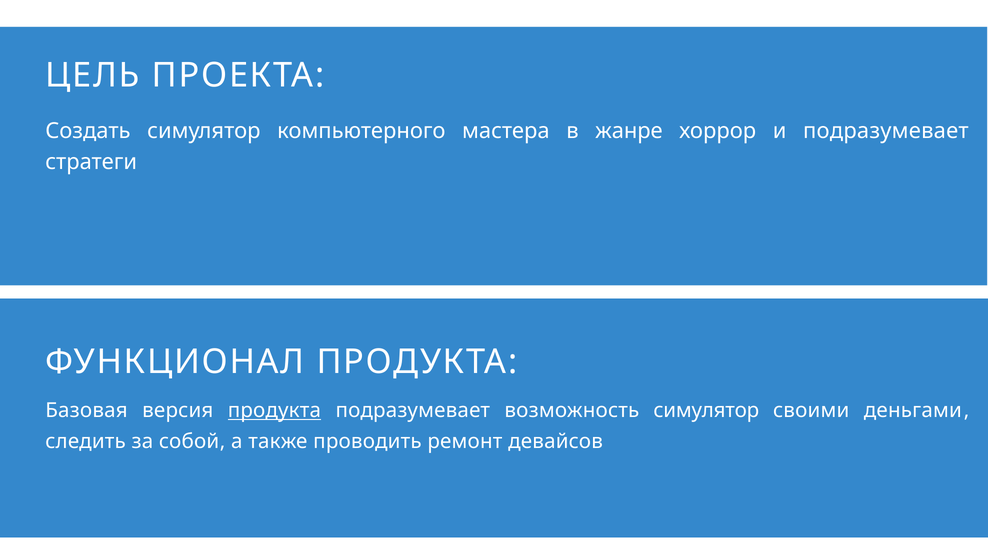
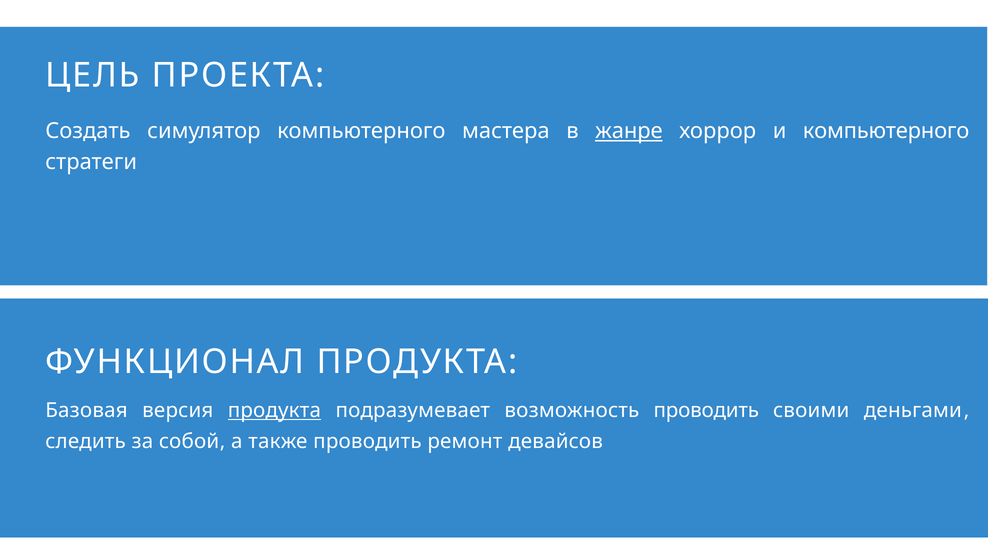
жанре underline: none -> present
и подразумевает: подразумевает -> компьютерного
возможность симулятор: симулятор -> проводить
